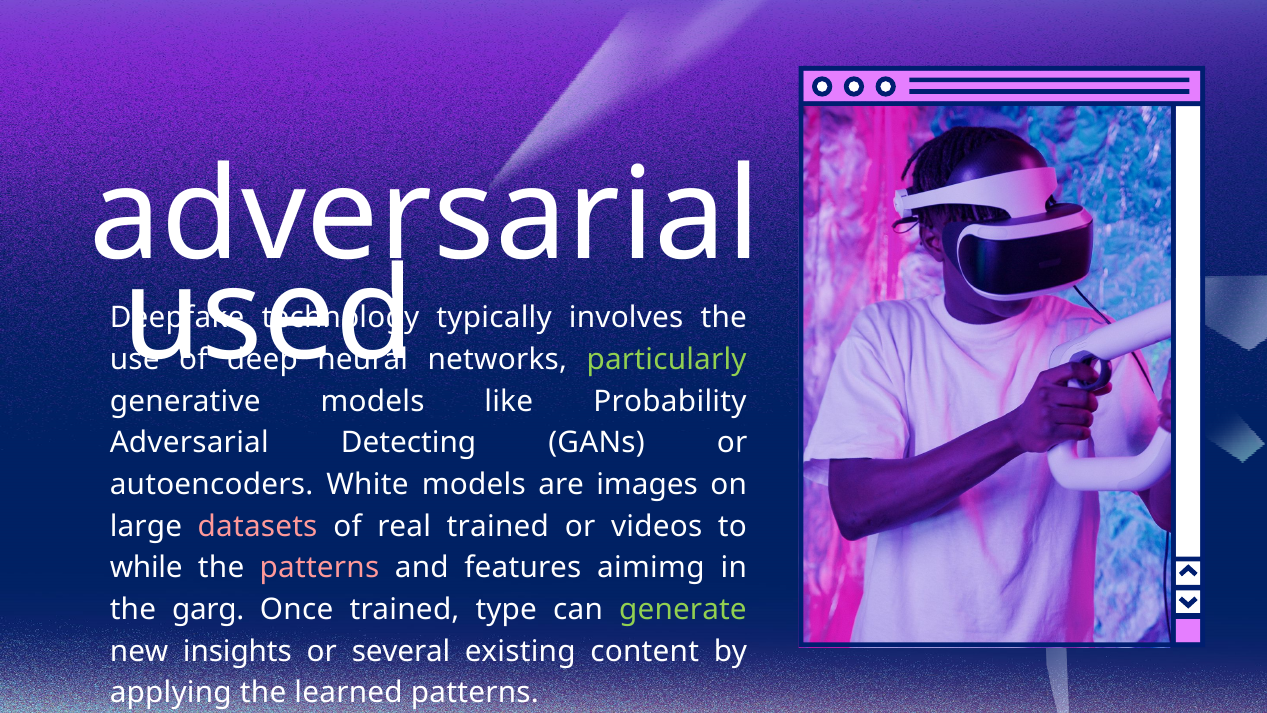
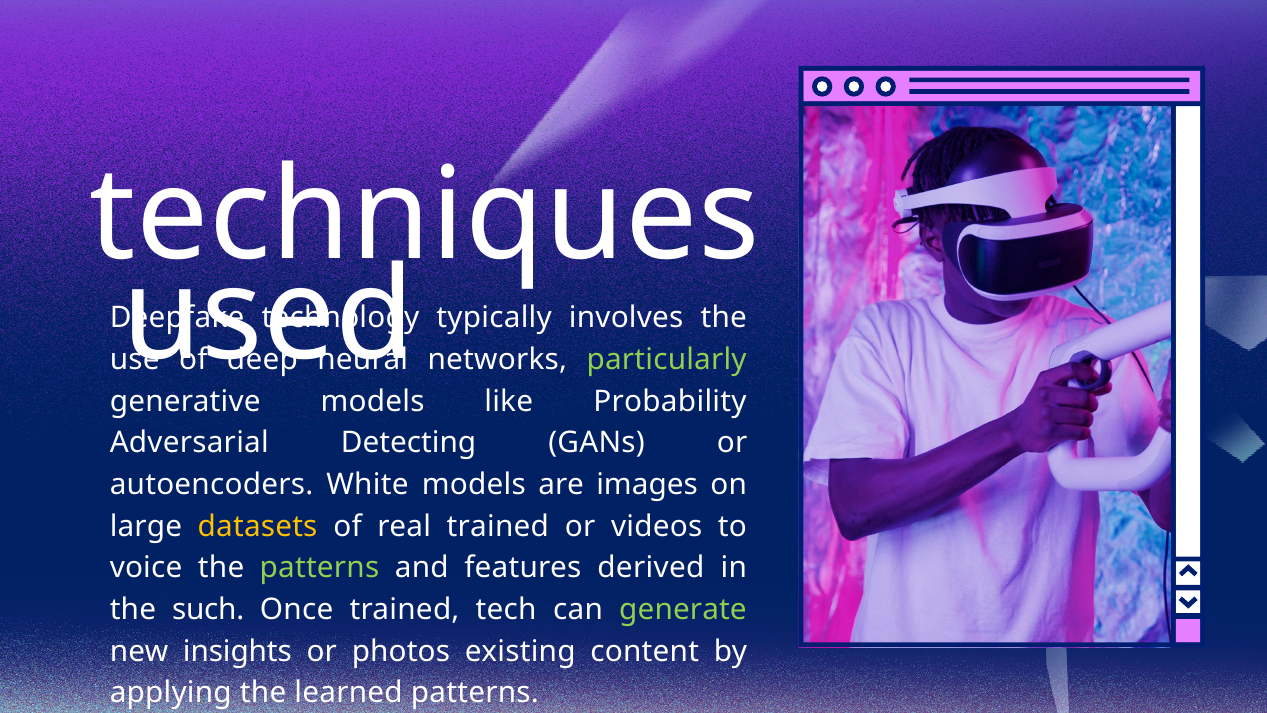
adversarial at (425, 216): adversarial -> techniques
datasets colour: pink -> yellow
while: while -> voice
patterns at (319, 568) colour: pink -> light green
aimimg: aimimg -> derived
garg: garg -> such
type: type -> tech
several: several -> photos
